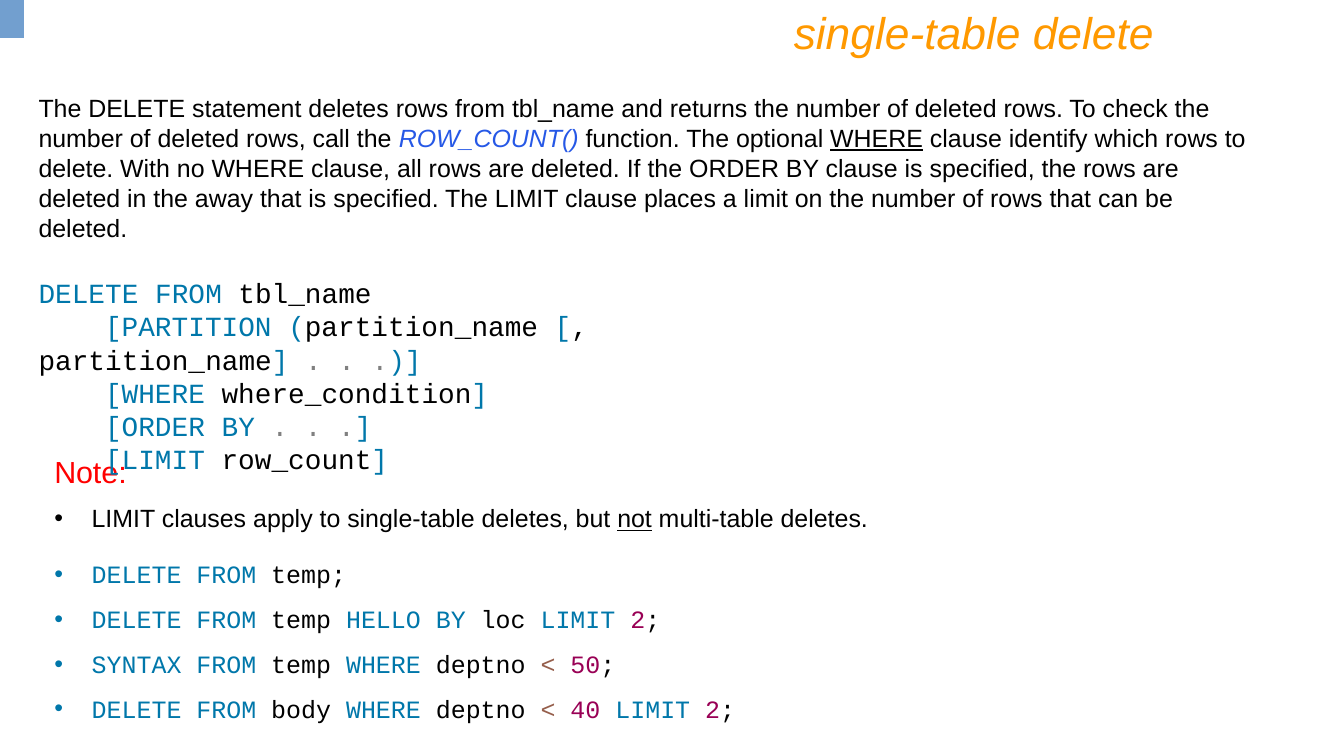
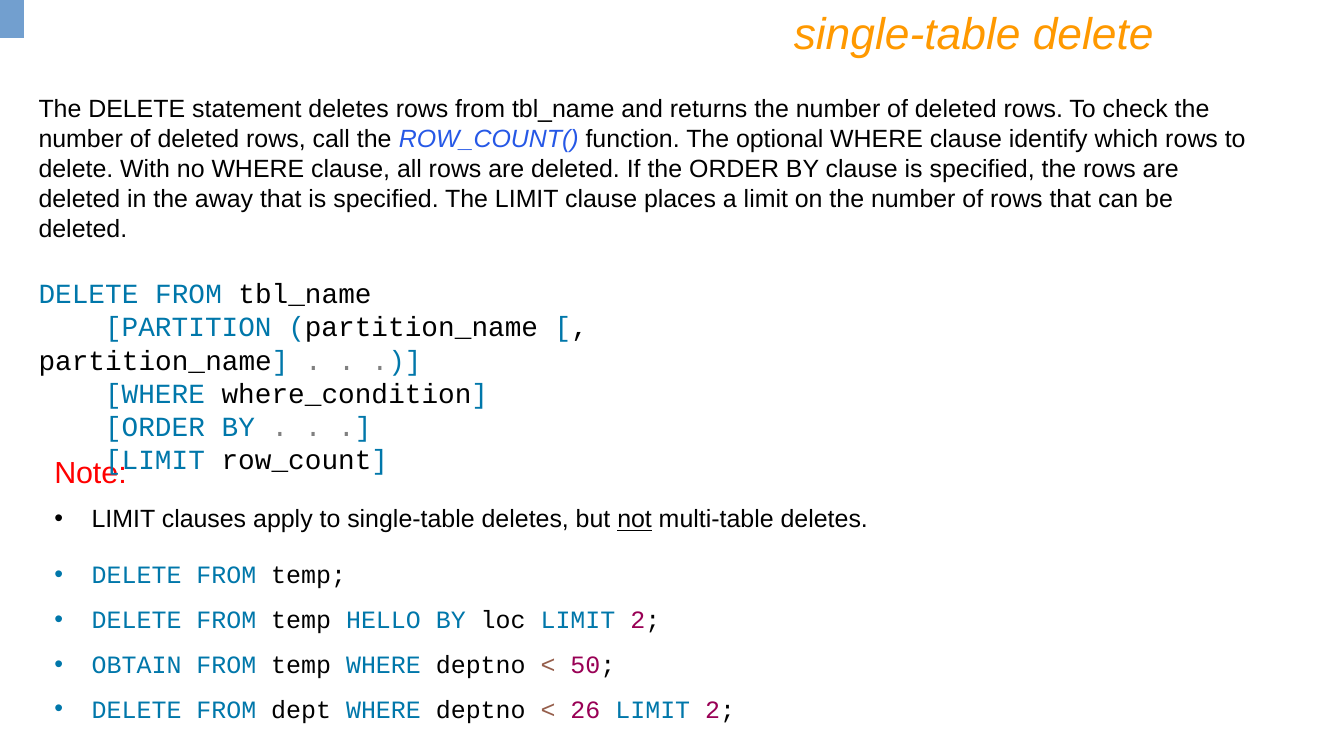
WHERE at (877, 140) underline: present -> none
SYNTAX: SYNTAX -> OBTAIN
body: body -> dept
40: 40 -> 26
